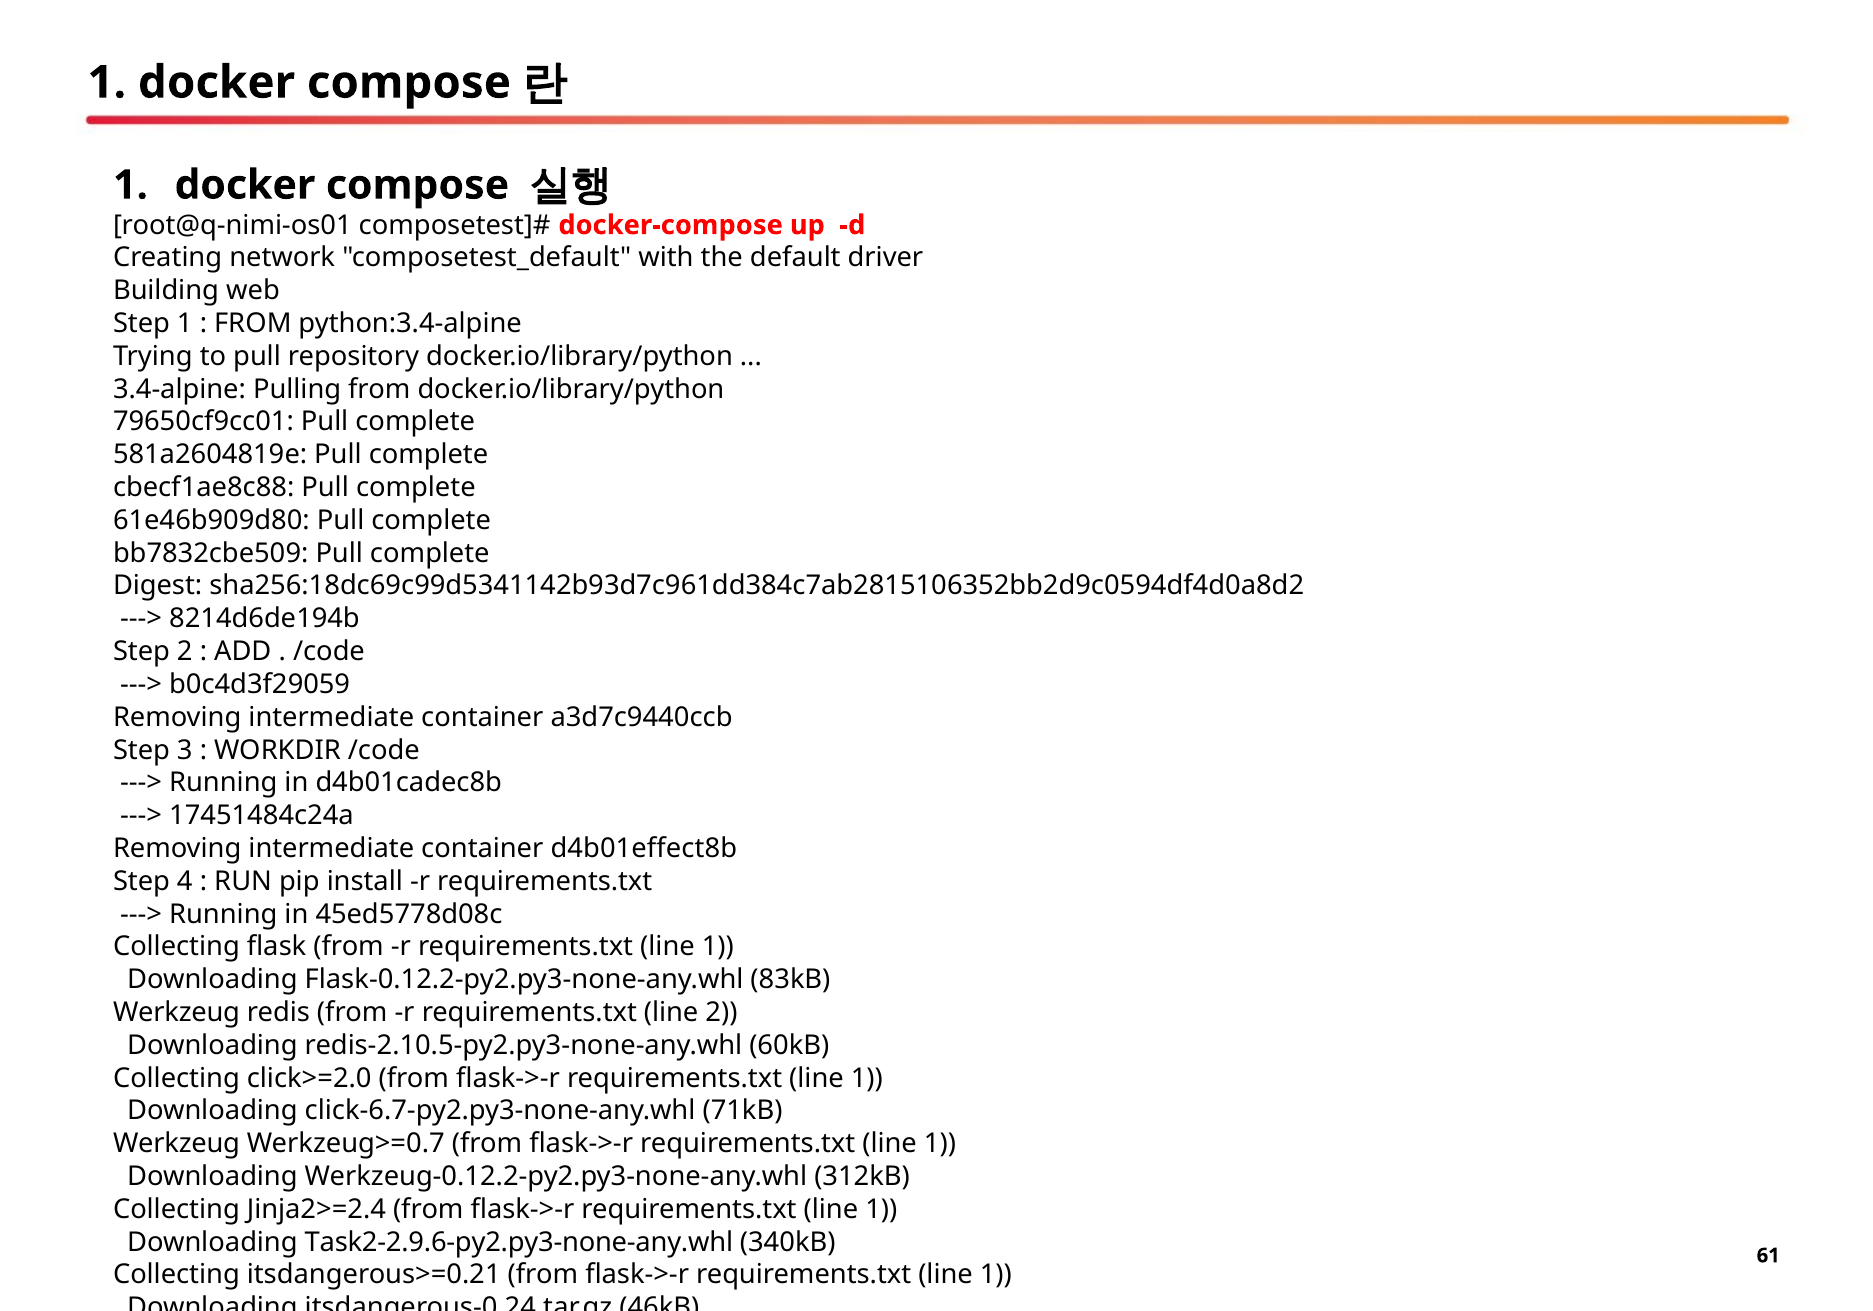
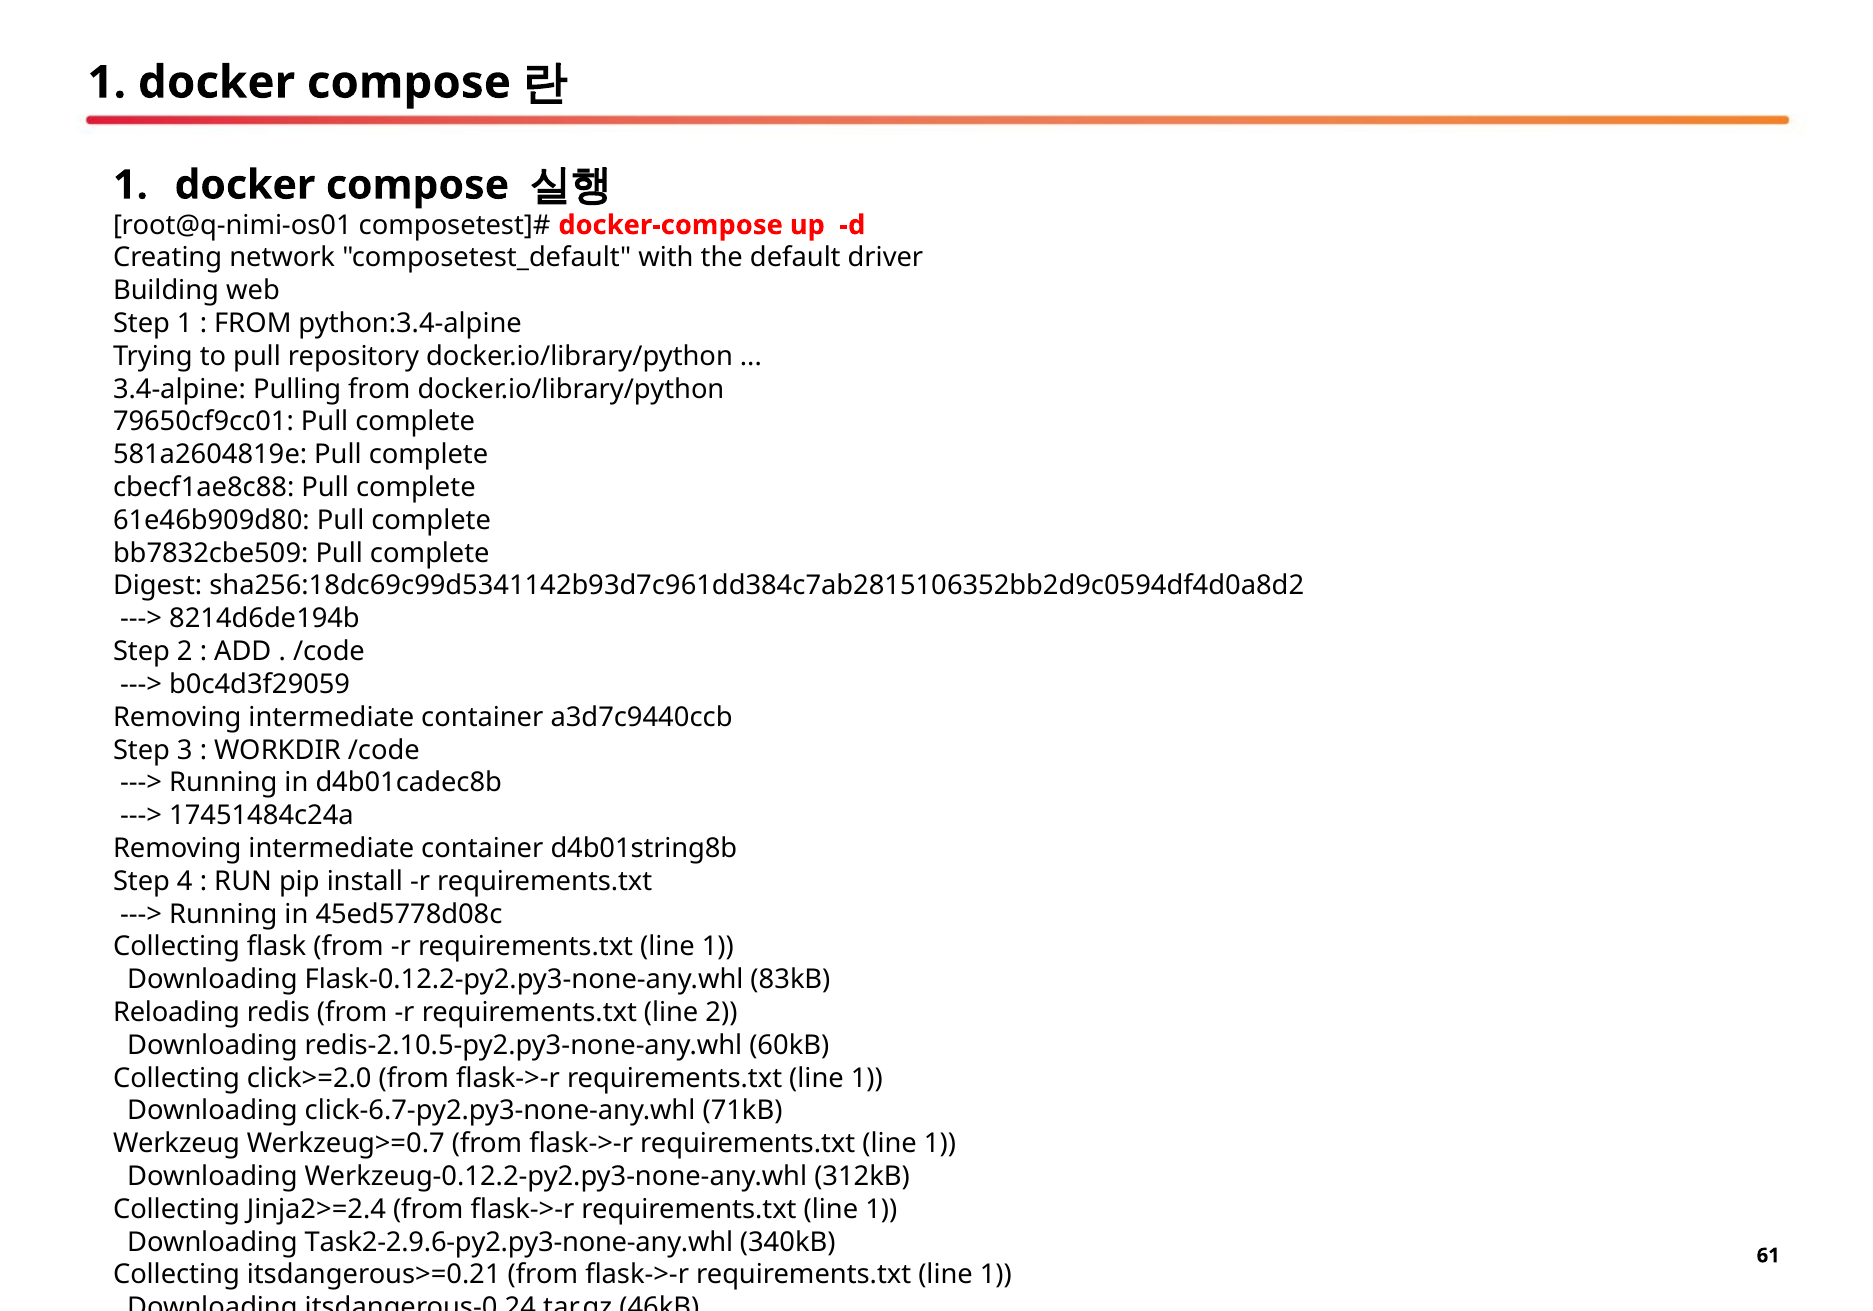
d4b01effect8b: d4b01effect8b -> d4b01string8b
Werkzeug at (177, 1013): Werkzeug -> Reloading
